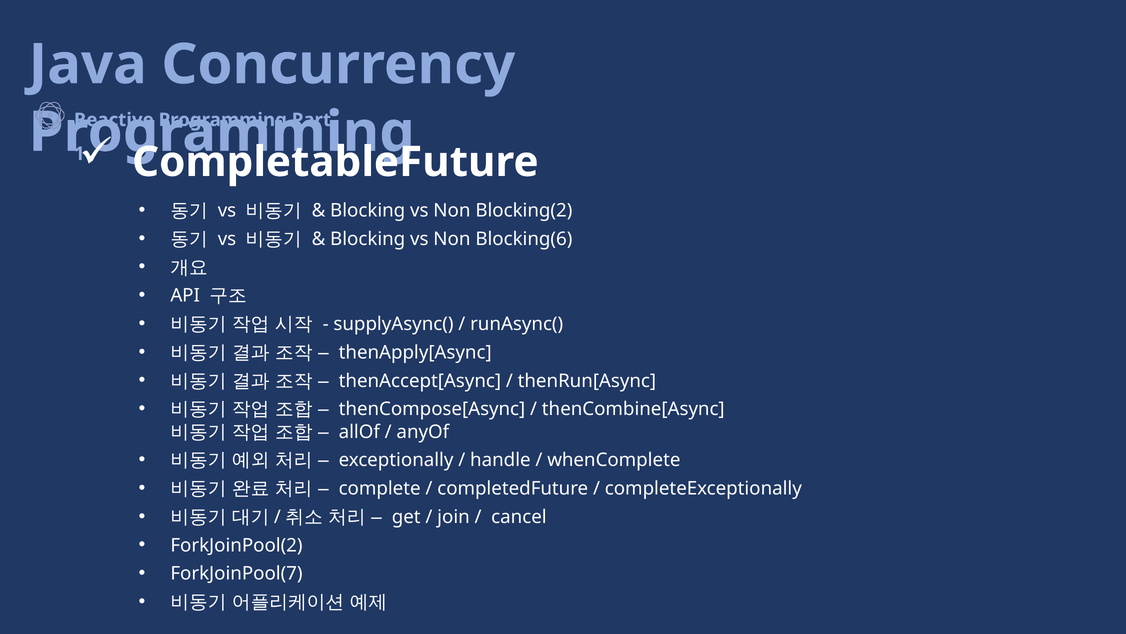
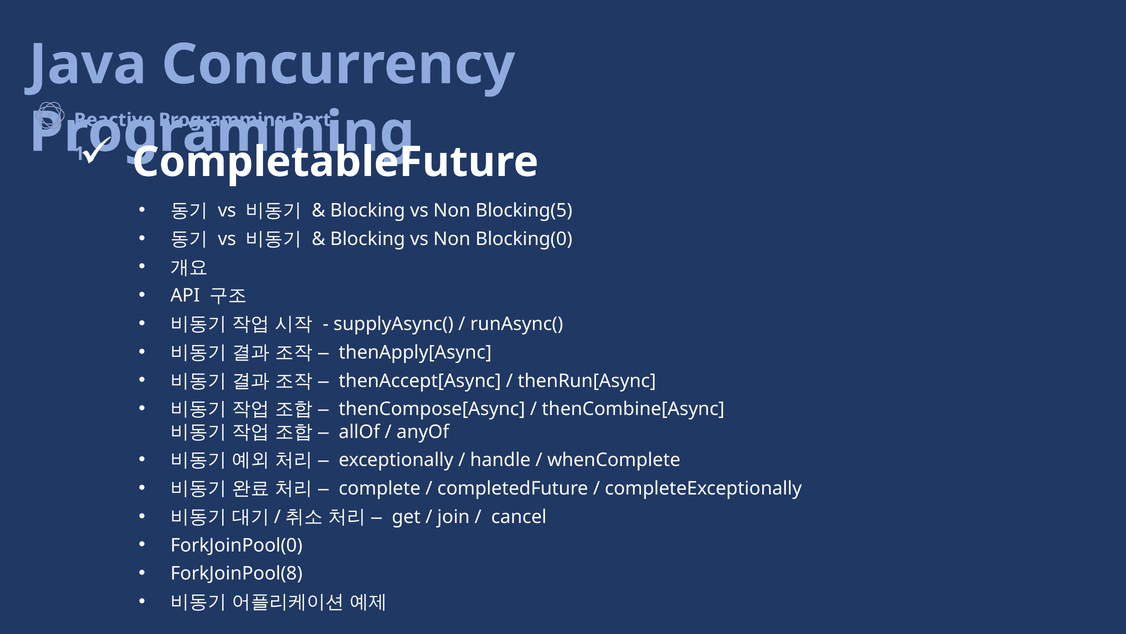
Blocking(2: Blocking(2 -> Blocking(5
Blocking(6: Blocking(6 -> Blocking(0
ForkJoinPool(2: ForkJoinPool(2 -> ForkJoinPool(0
ForkJoinPool(7: ForkJoinPool(7 -> ForkJoinPool(8
